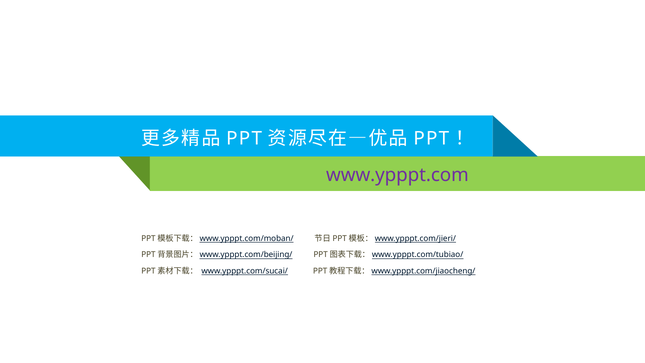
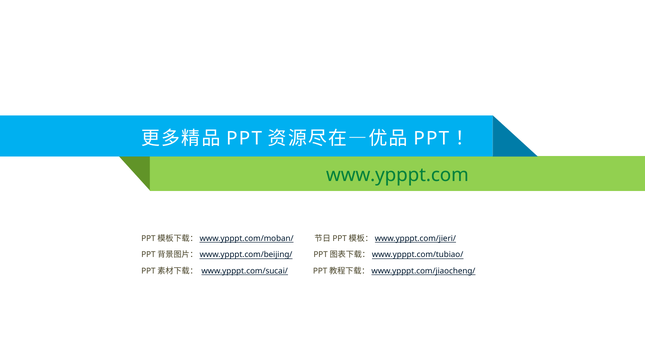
www.ypppt.com colour: purple -> green
